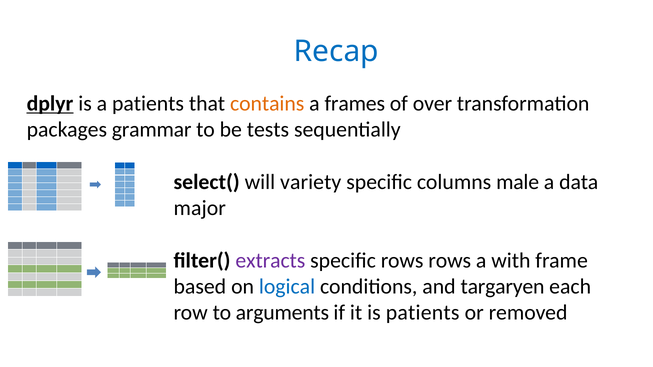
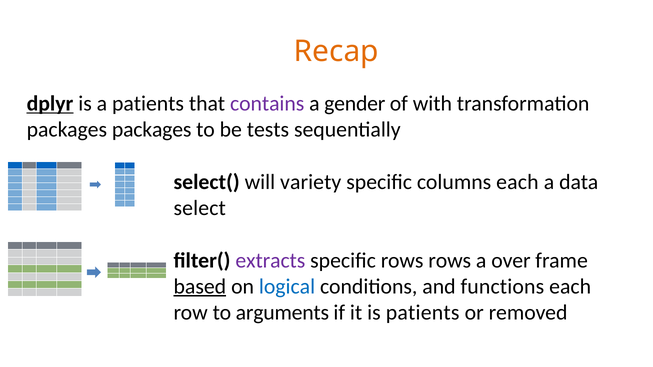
Recap colour: blue -> orange
contains colour: orange -> purple
frames: frames -> gender
over: over -> with
packages grammar: grammar -> packages
columns male: male -> each
major: major -> select
with: with -> over
based underline: none -> present
targaryen: targaryen -> functions
